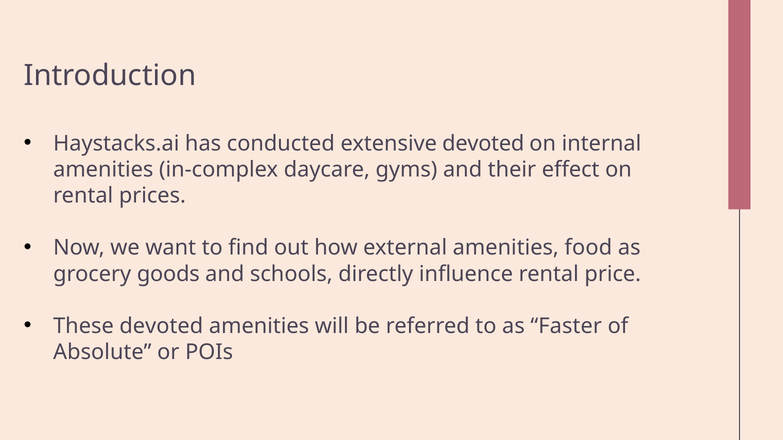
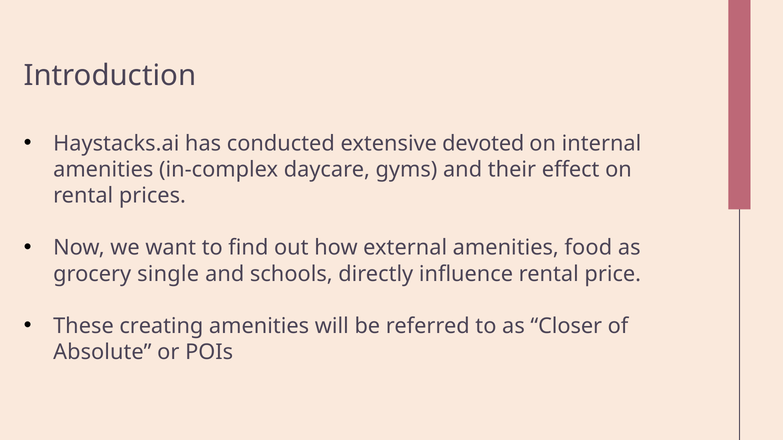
goods: goods -> single
These devoted: devoted -> creating
Faster: Faster -> Closer
